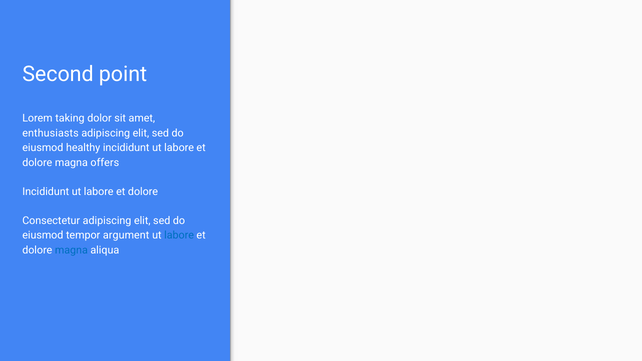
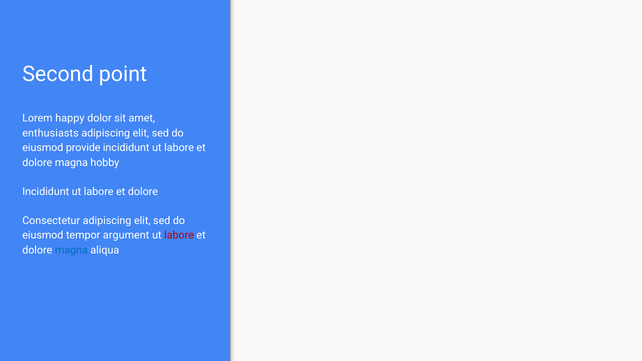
taking: taking -> happy
healthy: healthy -> provide
offers: offers -> hobby
labore at (179, 236) colour: blue -> red
